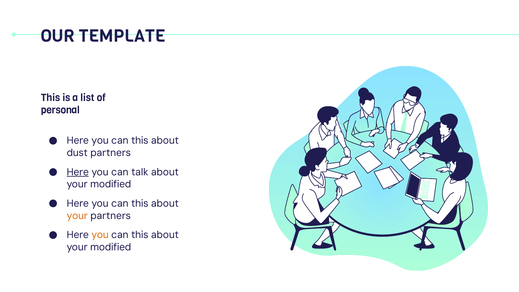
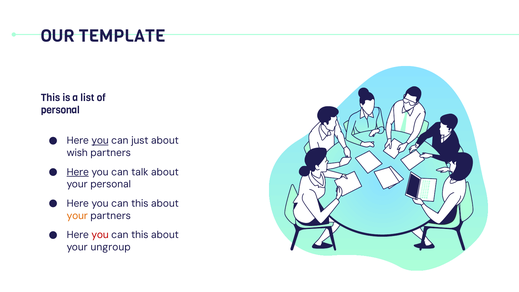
you at (100, 141) underline: none -> present
this at (140, 141): this -> just
dust: dust -> wish
modified at (111, 184): modified -> personal
you at (100, 235) colour: orange -> red
modified at (111, 247): modified -> ungroup
